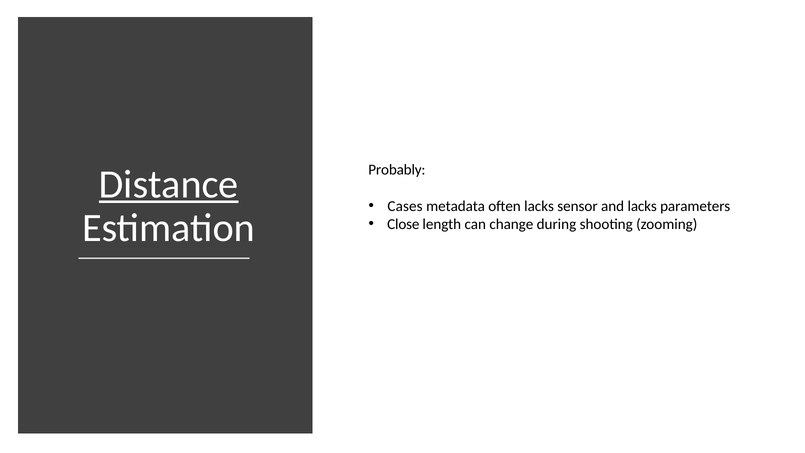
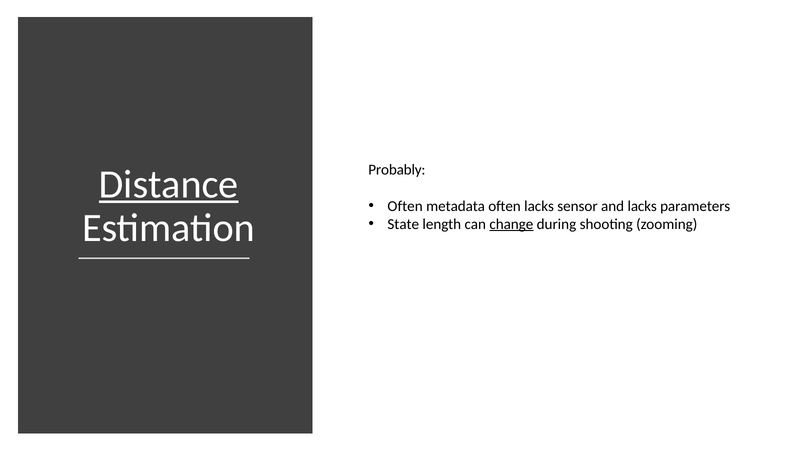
Cases at (405, 206): Cases -> Often
Close: Close -> State
change underline: none -> present
